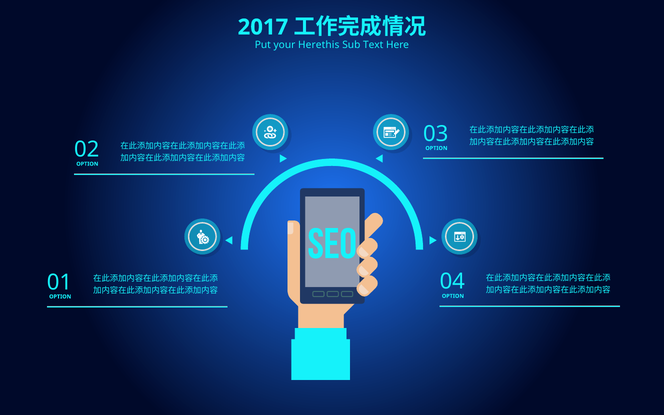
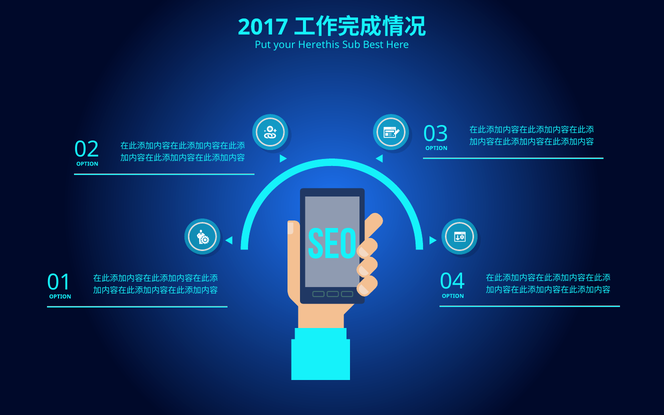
Text: Text -> Best
